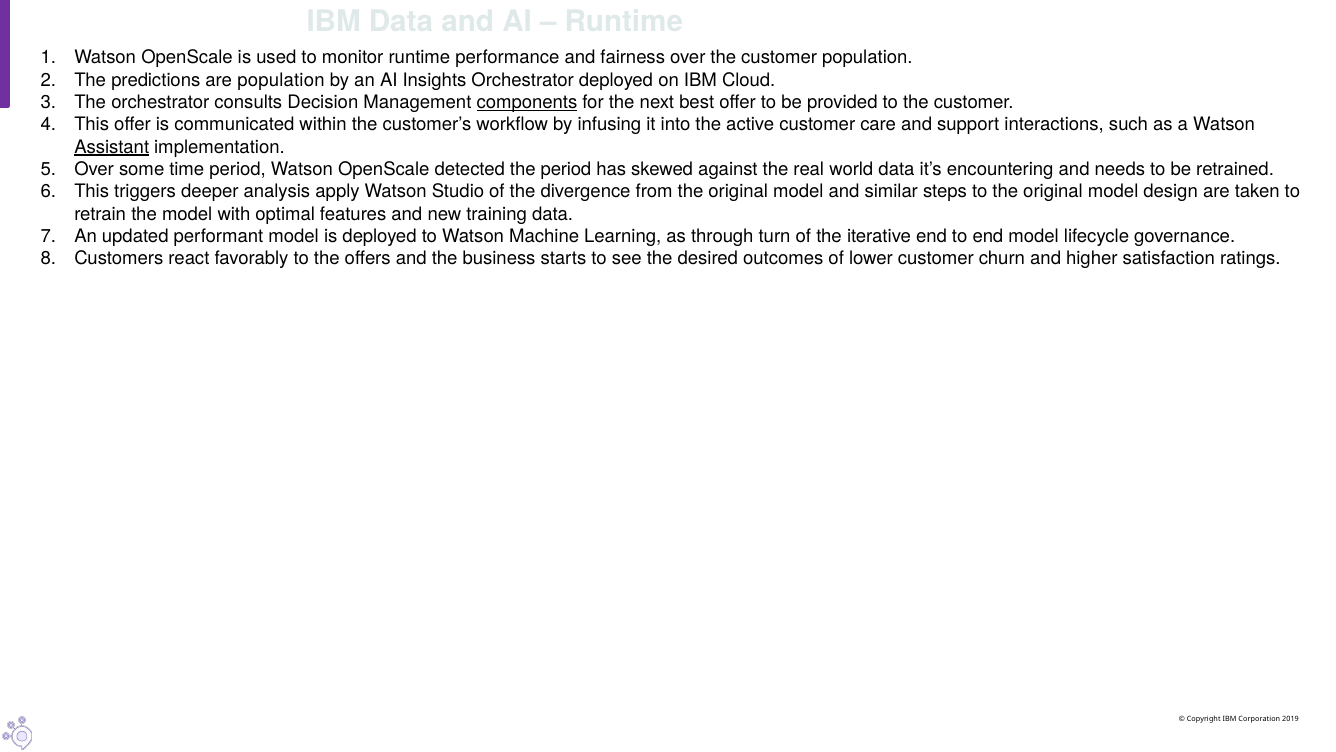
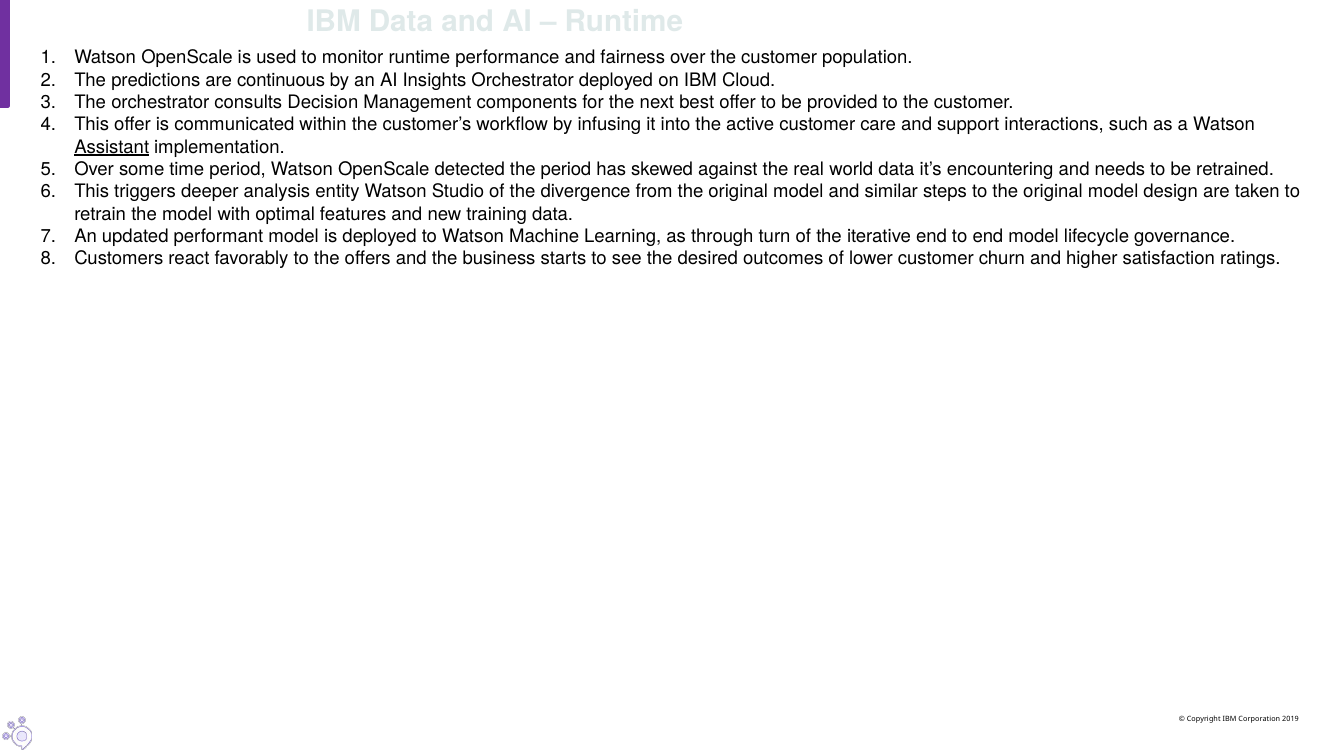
are population: population -> continuous
components underline: present -> none
apply: apply -> entity
